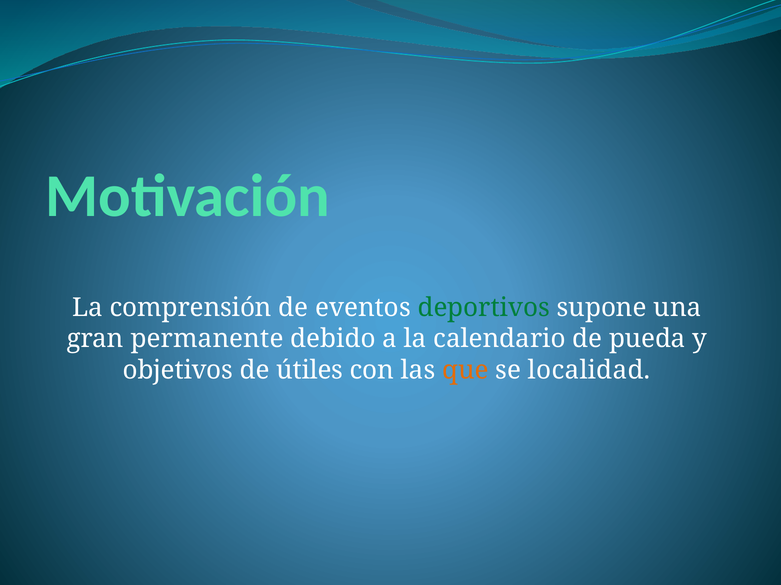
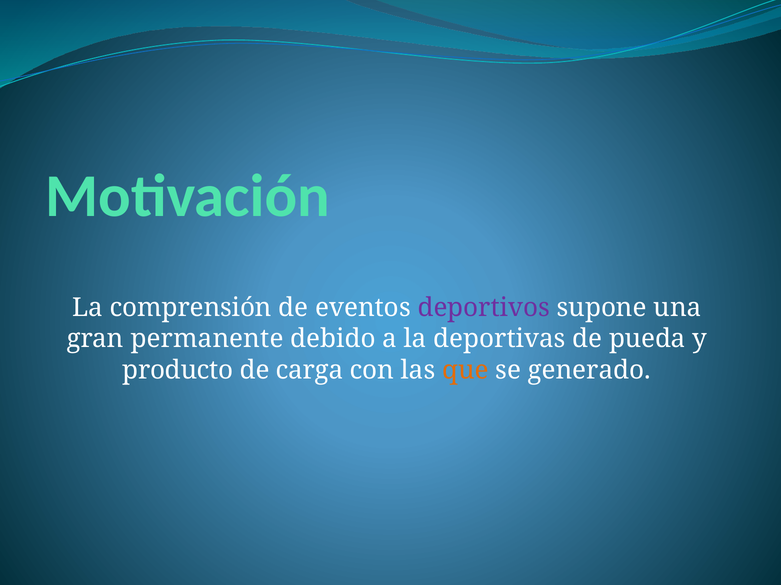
deportivos colour: green -> purple
calendario: calendario -> deportivas
objetivos: objetivos -> producto
útiles: útiles -> carga
localidad: localidad -> generado
